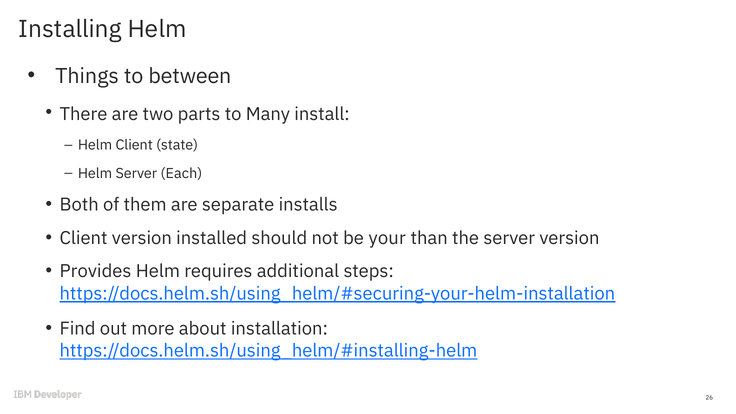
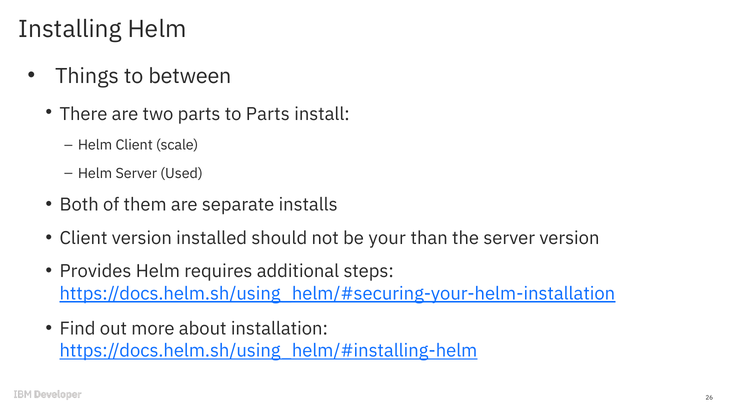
to Many: Many -> Parts
state: state -> scale
Each: Each -> Used
